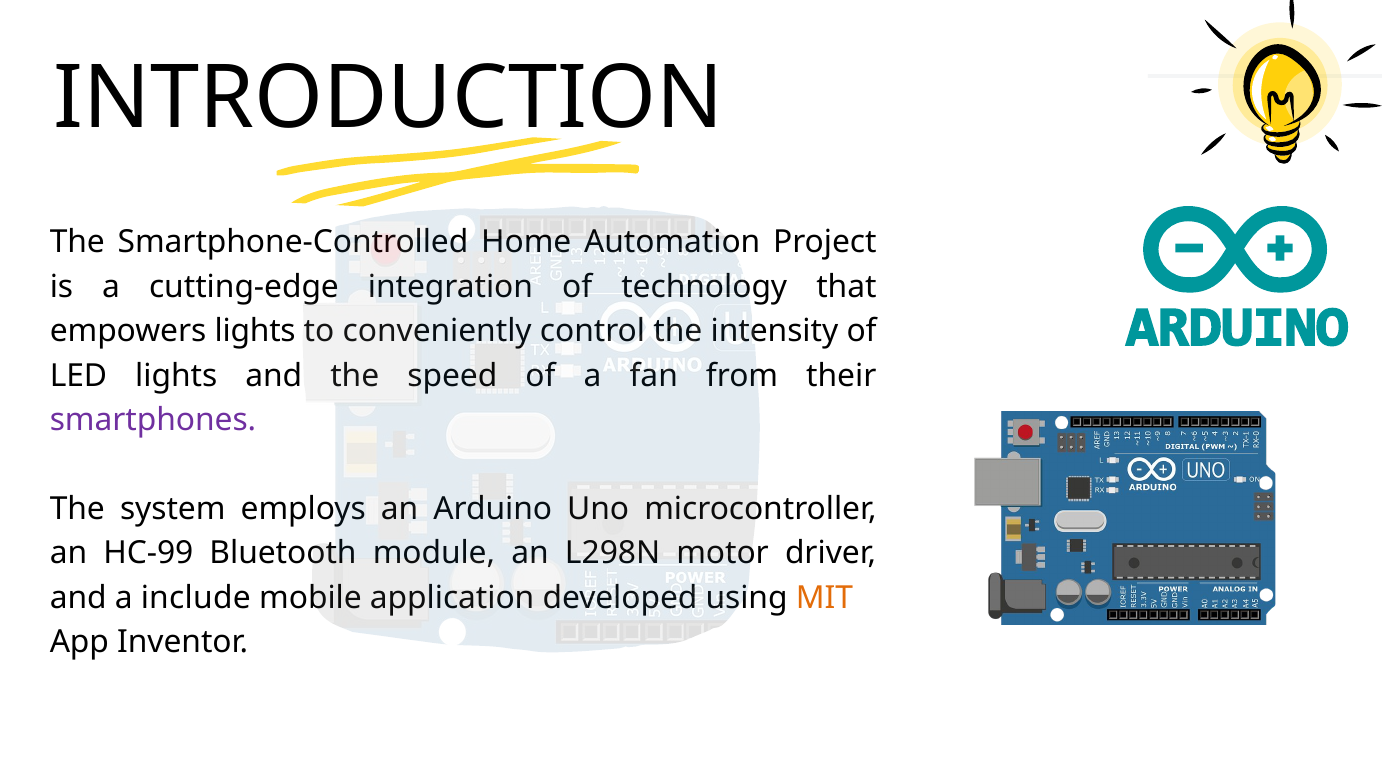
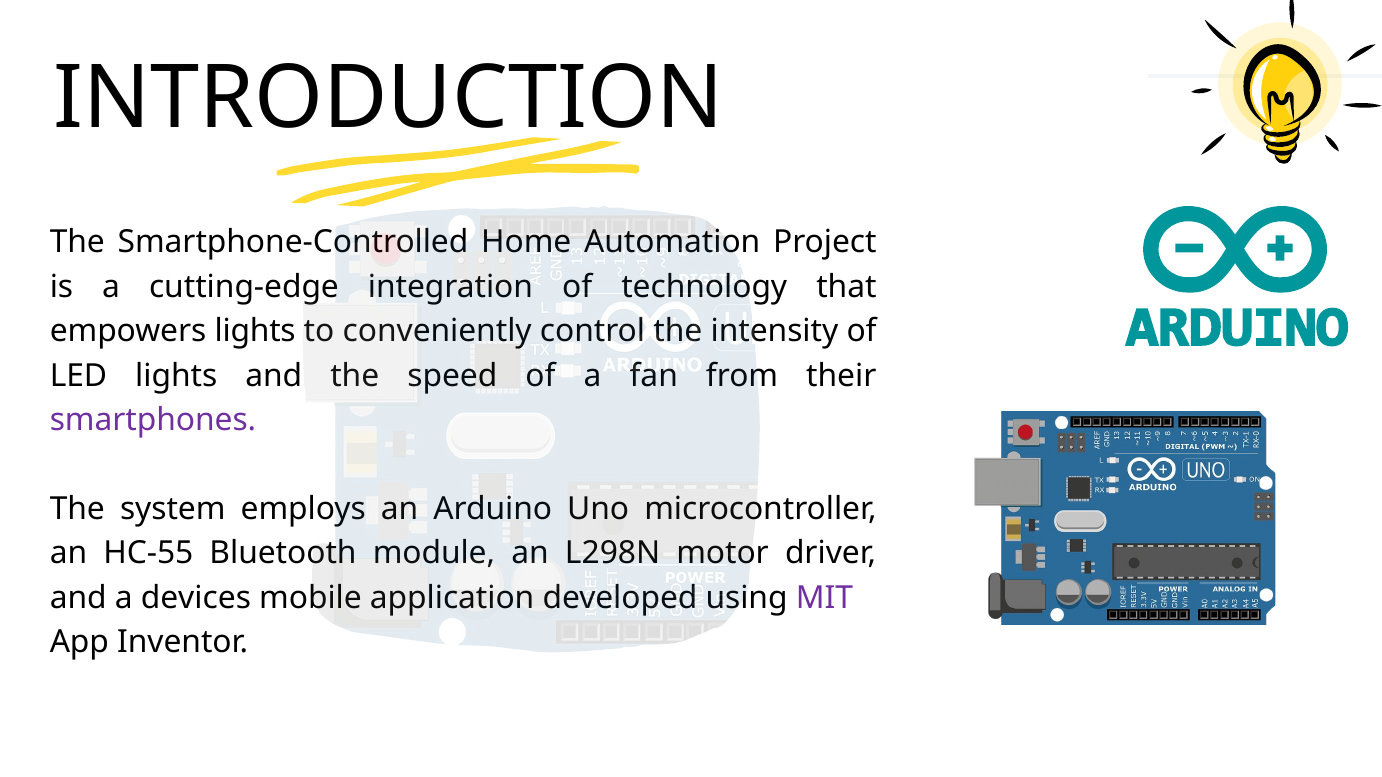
HC-99: HC-99 -> HC-55
include: include -> devices
MIT colour: orange -> purple
